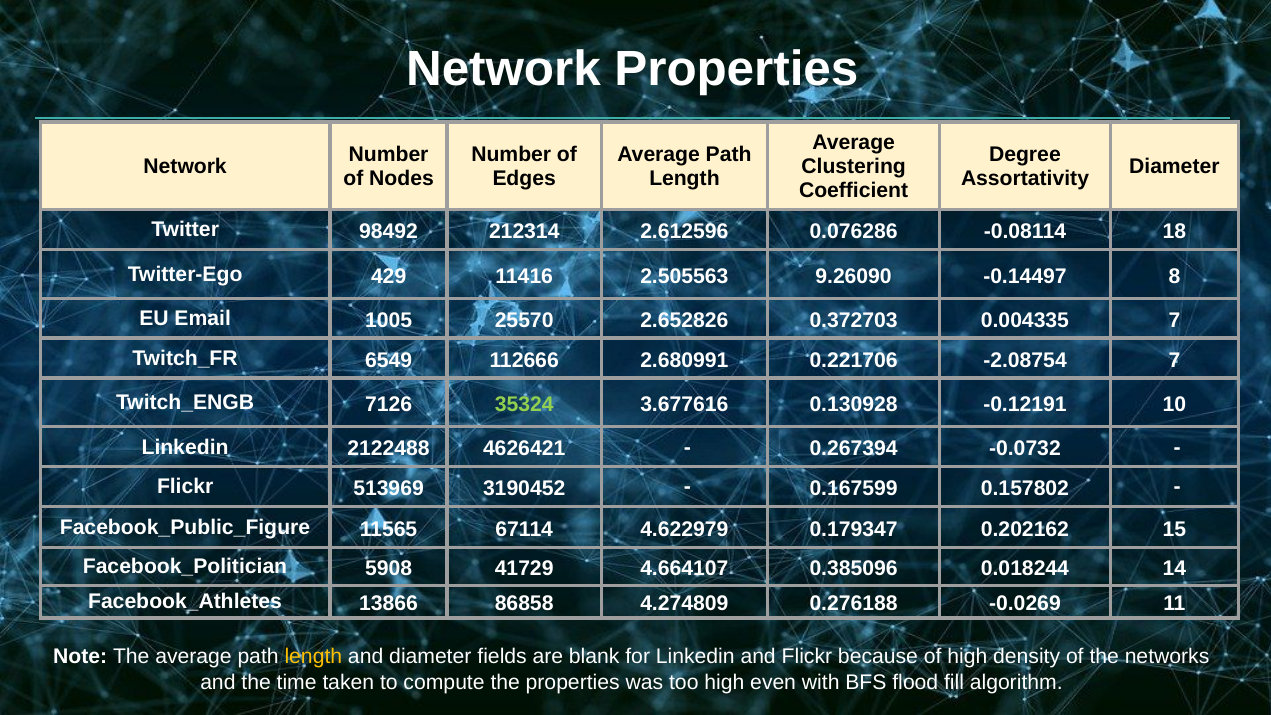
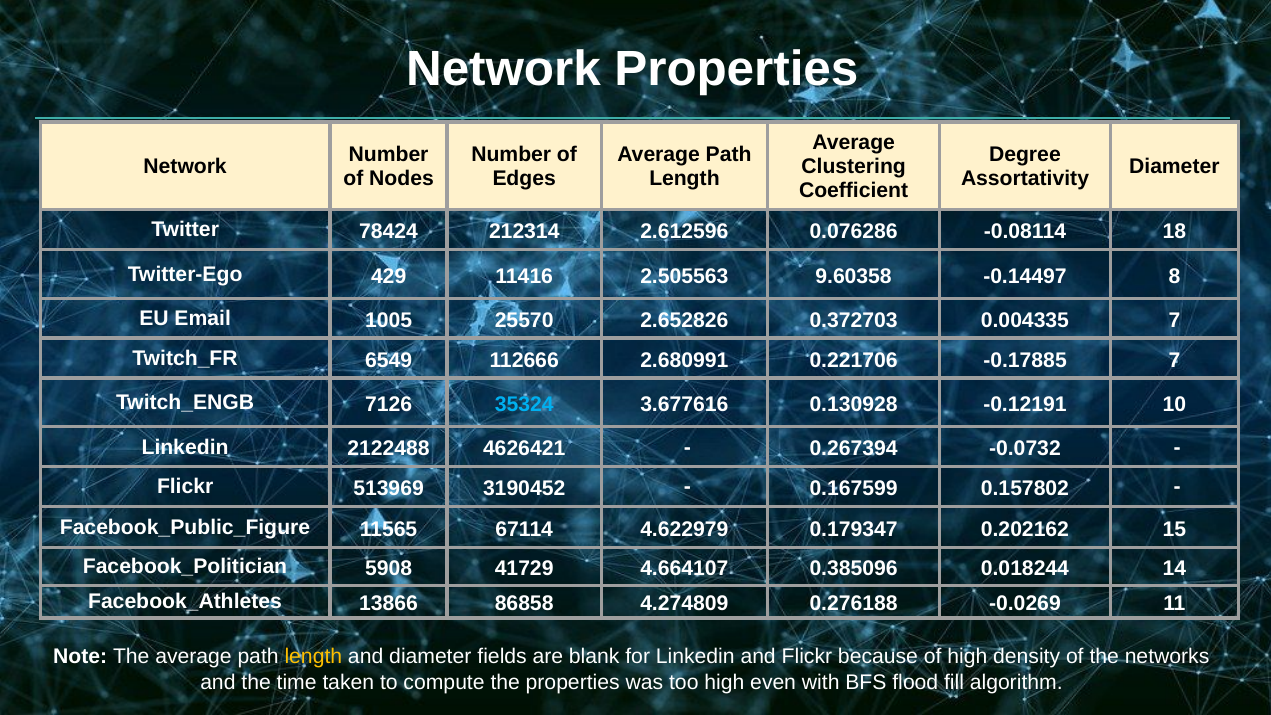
98492: 98492 -> 78424
9.26090: 9.26090 -> 9.60358
-2.08754: -2.08754 -> -0.17885
35324 colour: light green -> light blue
